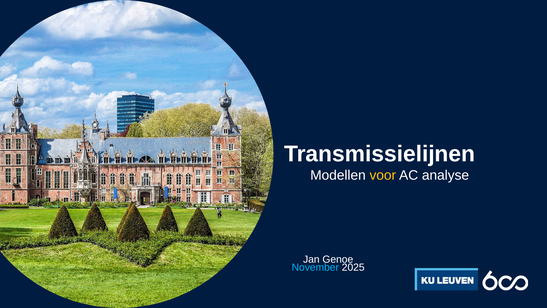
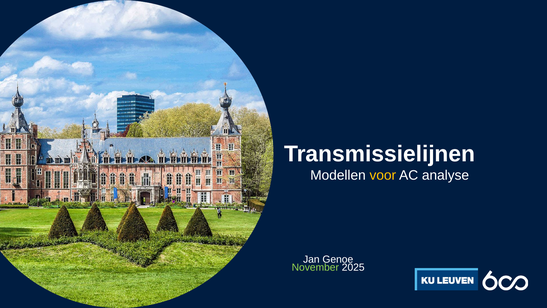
November colour: light blue -> light green
